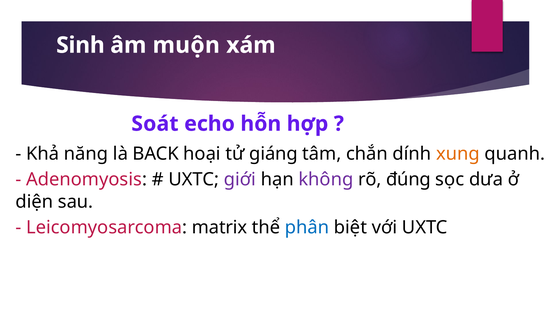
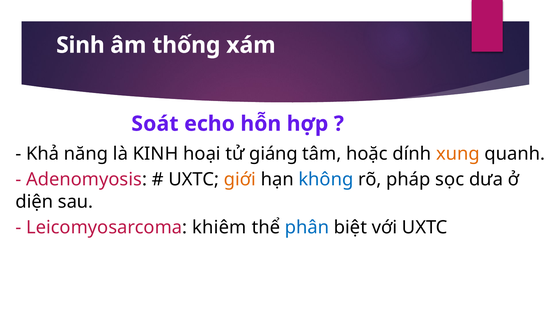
muộn: muộn -> thống
BACK: BACK -> KINH
chắn: chắn -> hoặc
giới colour: purple -> orange
không colour: purple -> blue
đúng: đúng -> pháp
matrix: matrix -> khiêm
